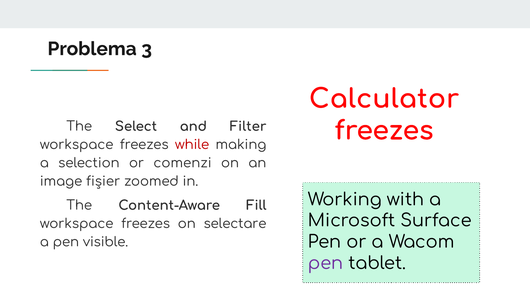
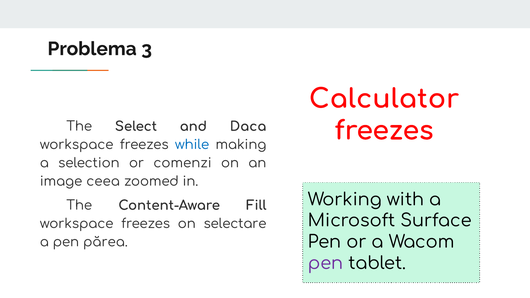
Filter: Filter -> Daca
while colour: red -> blue
fișier: fișier -> ceea
visible: visible -> părea
